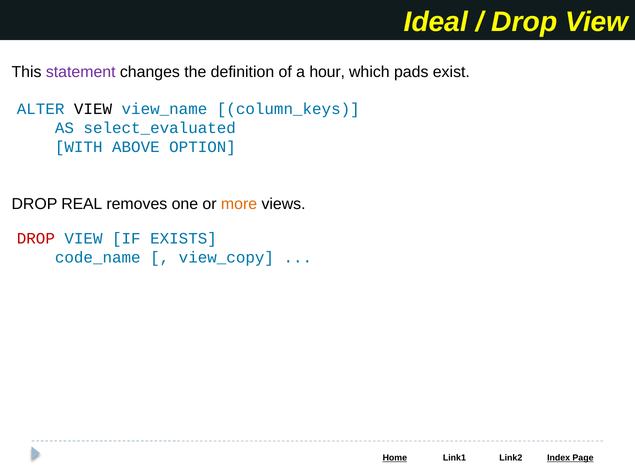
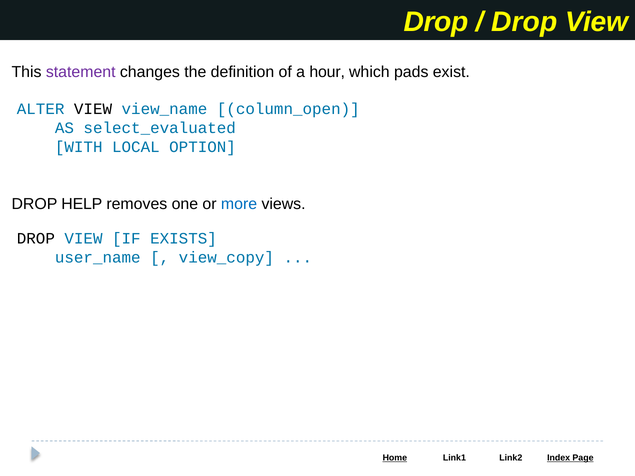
Ideal at (436, 22): Ideal -> Drop
column_keys: column_keys -> column_open
ABOVE: ABOVE -> LOCAL
REAL: REAL -> HELP
more colour: orange -> blue
DROP at (36, 239) colour: red -> black
code_name: code_name -> user_name
